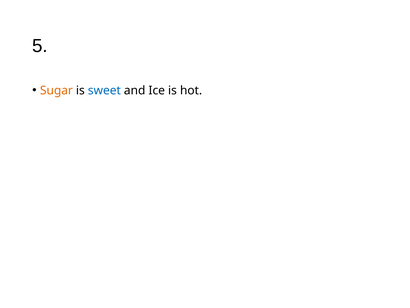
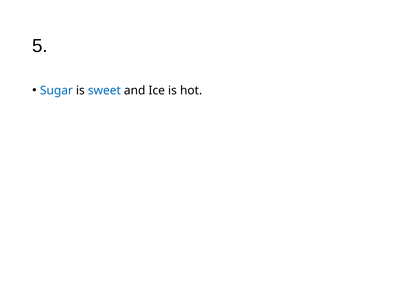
Sugar colour: orange -> blue
